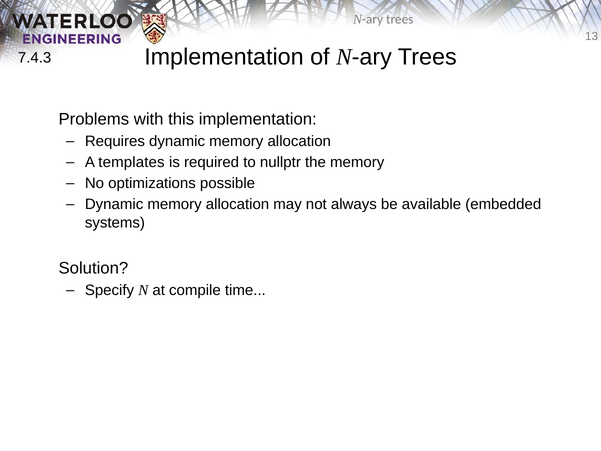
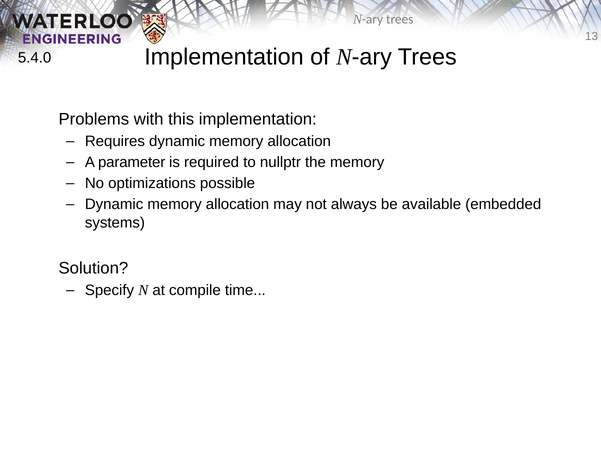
7.4.3: 7.4.3 -> 5.4.0
templates: templates -> parameter
